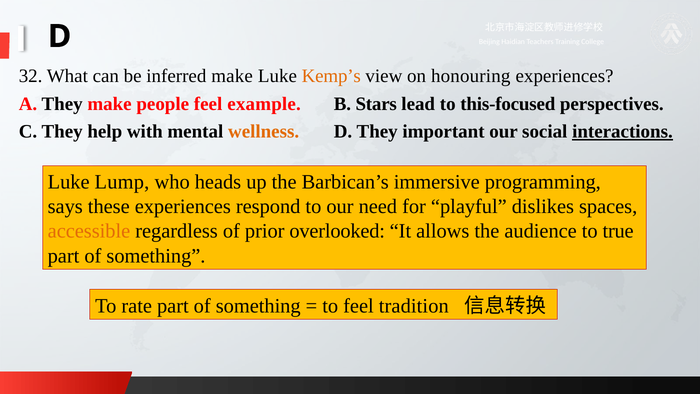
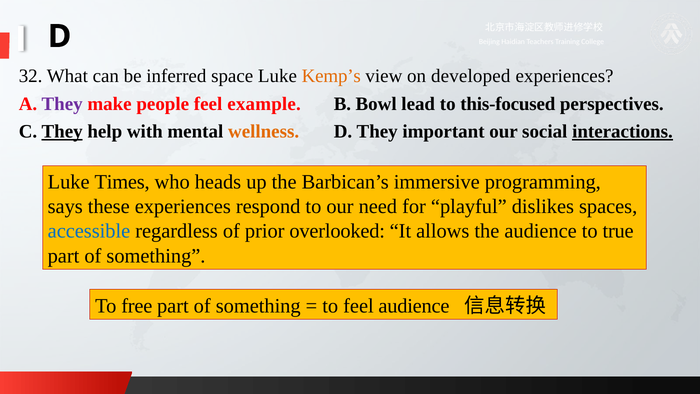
inferred make: make -> space
honouring: honouring -> developed
They at (62, 104) colour: black -> purple
Stars: Stars -> Bowl
They at (62, 132) underline: none -> present
Lump: Lump -> Times
accessible colour: orange -> blue
rate: rate -> free
feel tradition: tradition -> audience
